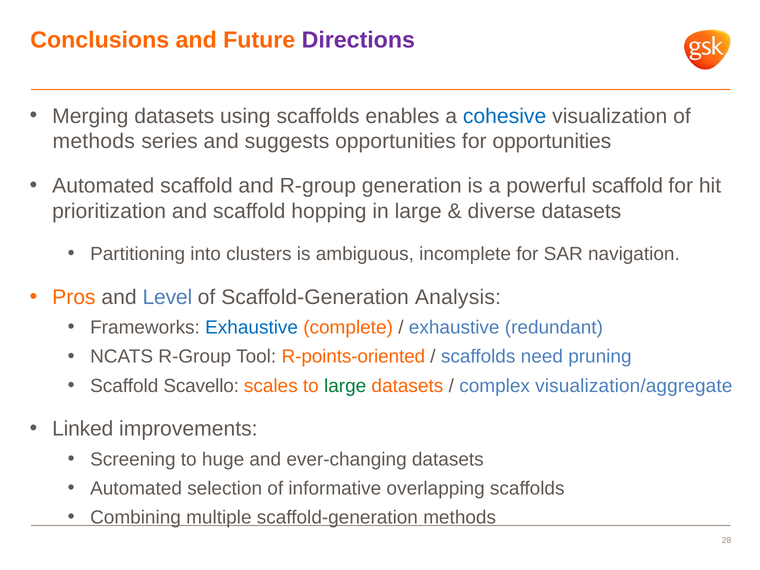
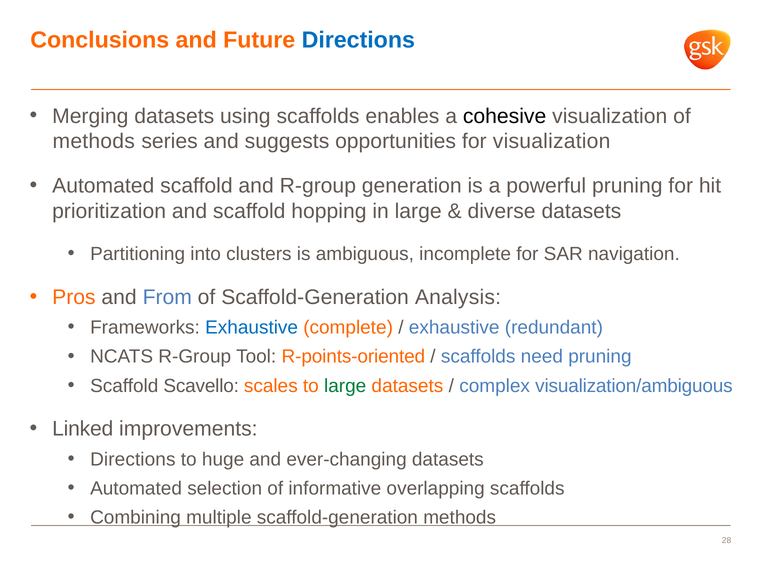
Directions at (358, 40) colour: purple -> blue
cohesive colour: blue -> black
for opportunities: opportunities -> visualization
powerful scaffold: scaffold -> pruning
Level: Level -> From
visualization/aggregate: visualization/aggregate -> visualization/ambiguous
Screening at (133, 459): Screening -> Directions
